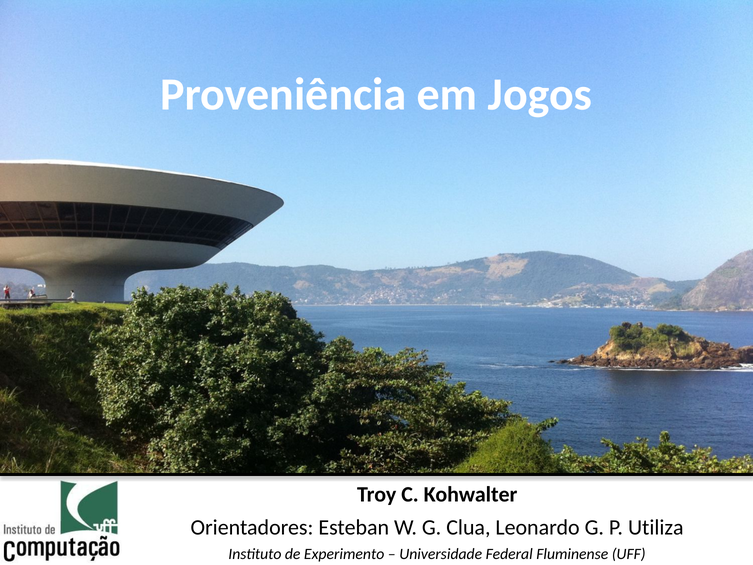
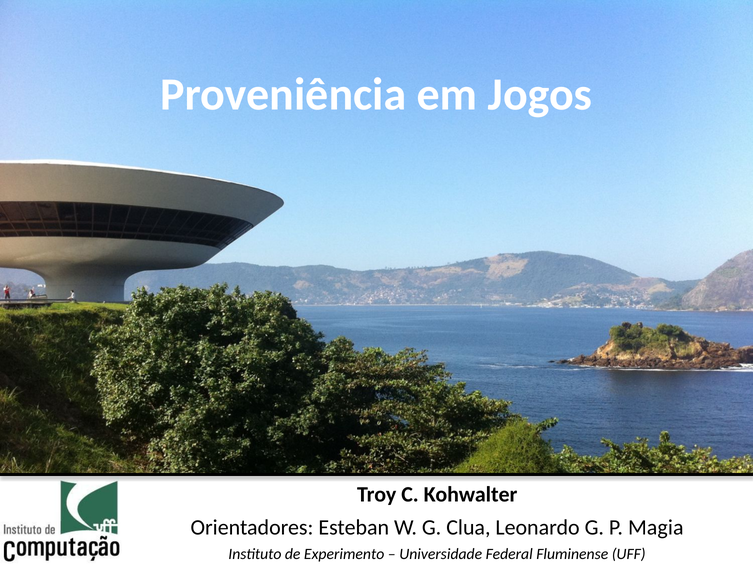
Utiliza: Utiliza -> Magia
